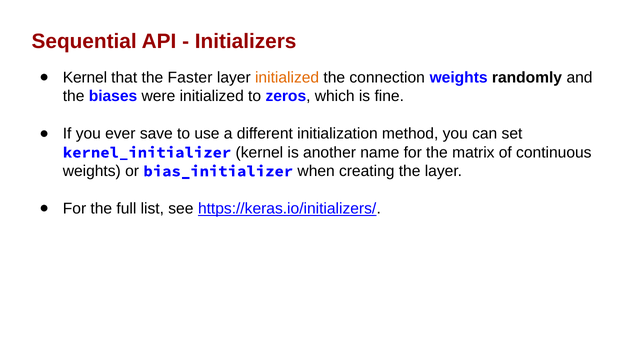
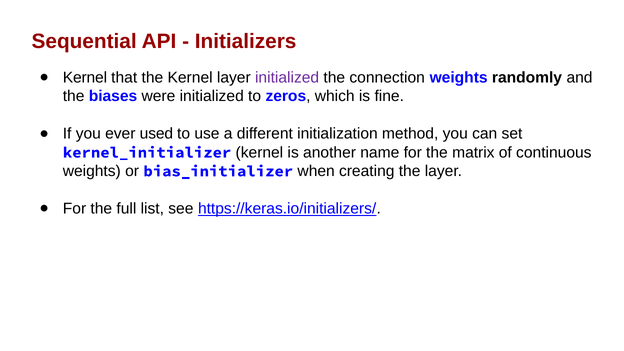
the Faster: Faster -> Kernel
initialized at (287, 78) colour: orange -> purple
save: save -> used
